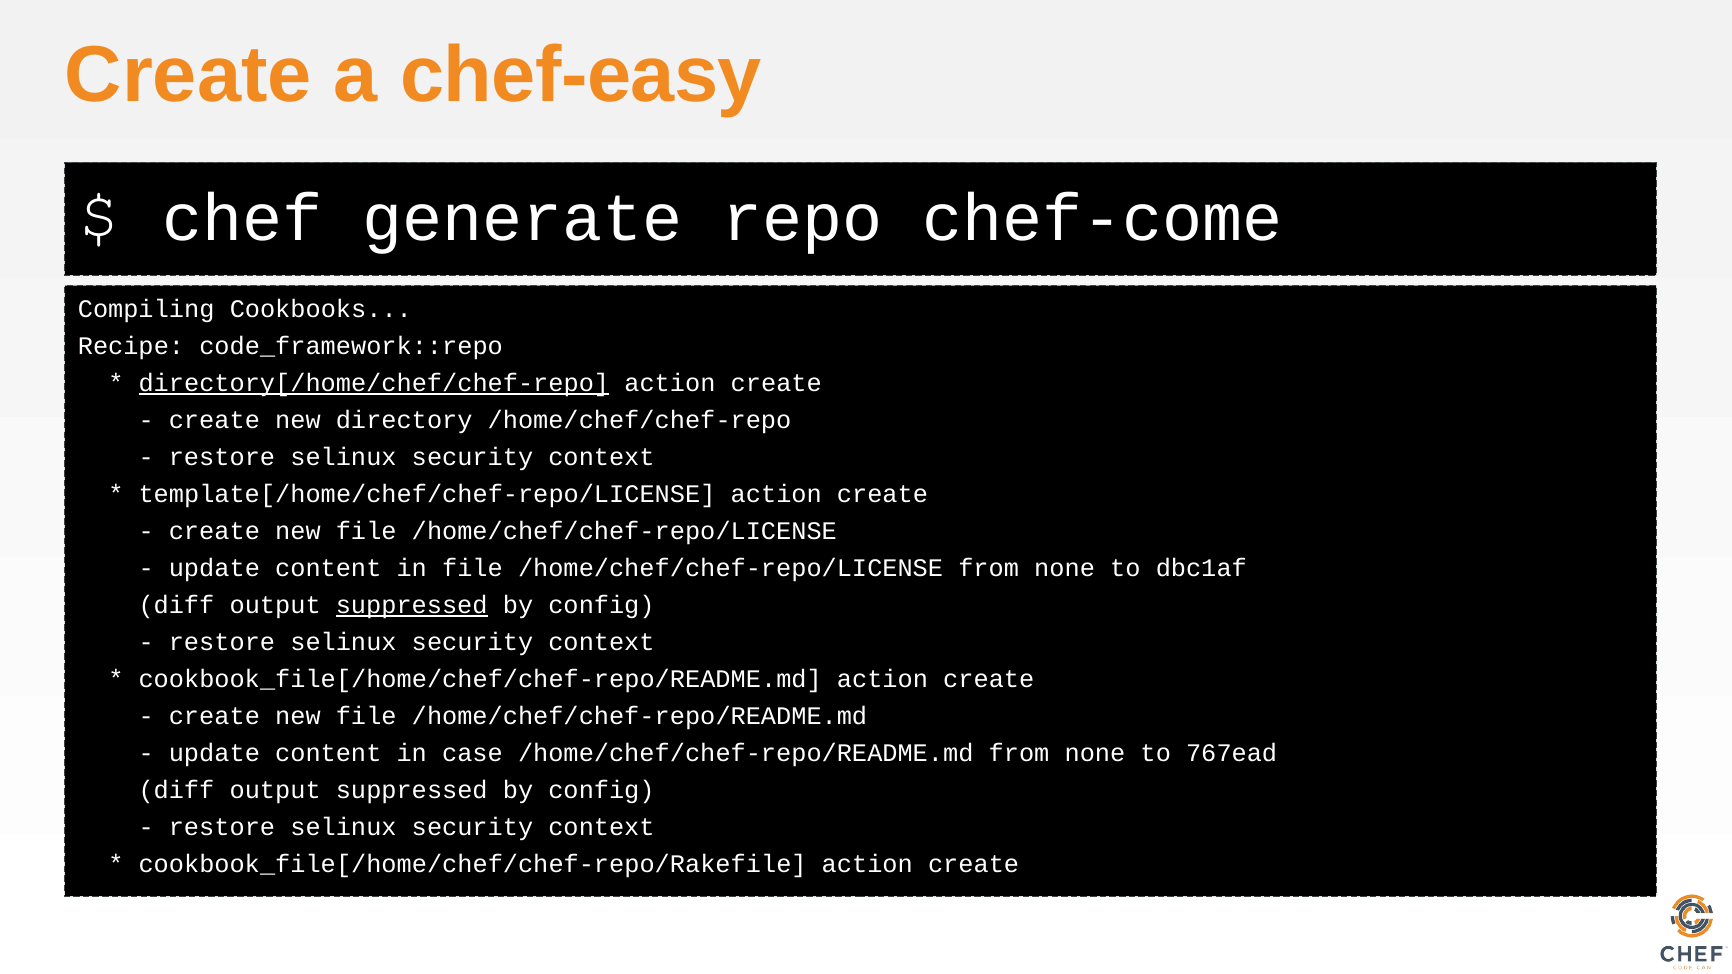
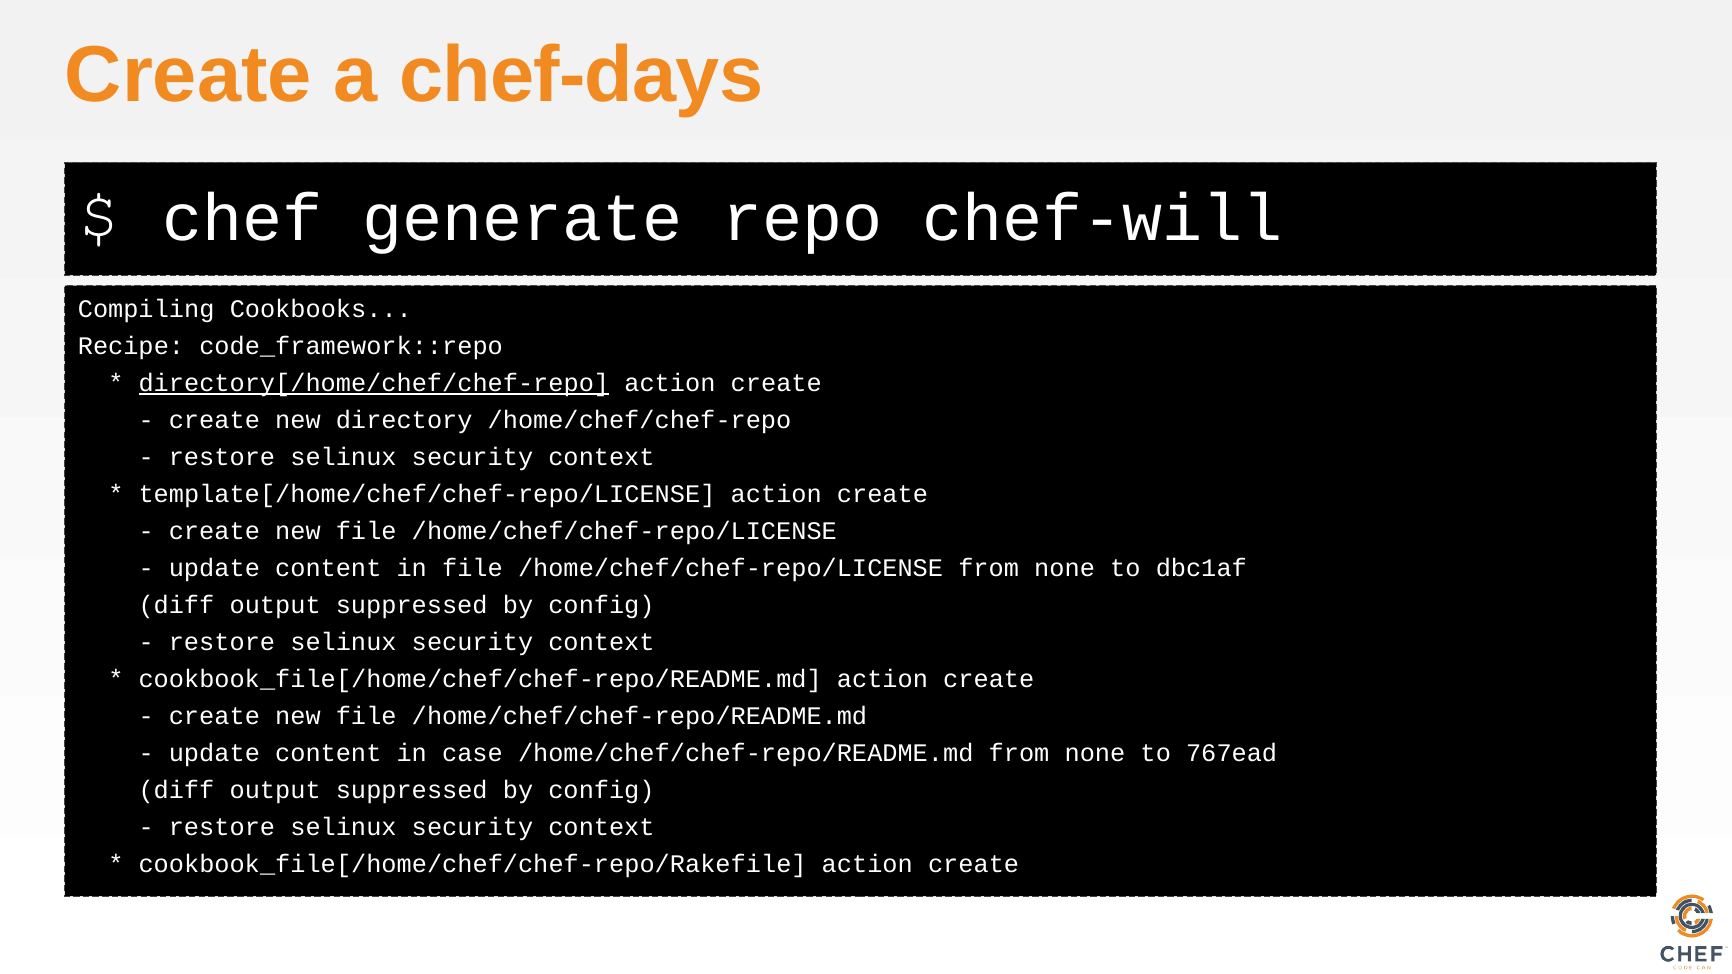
chef-easy: chef-easy -> chef-days
chef-come: chef-come -> chef-will
suppressed at (412, 605) underline: present -> none
